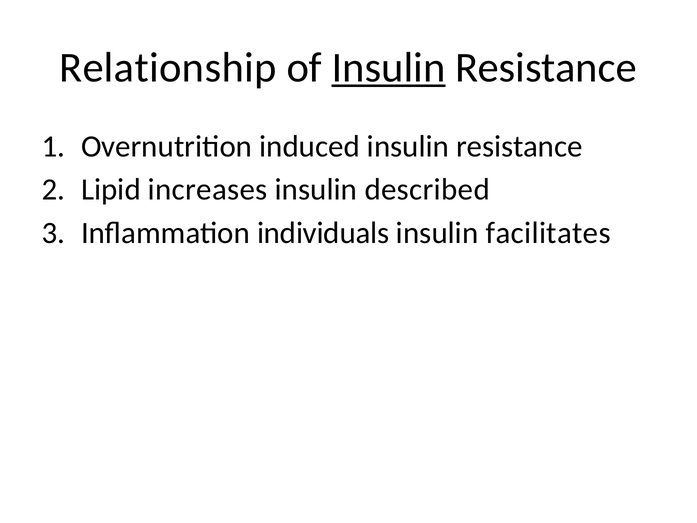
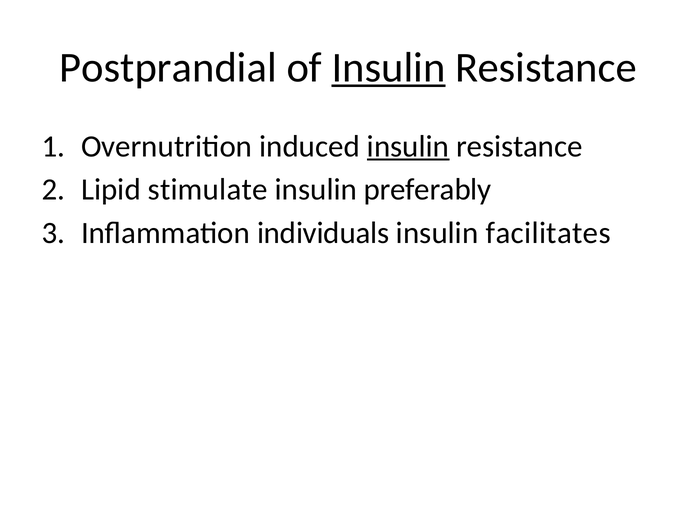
Relationship: Relationship -> Postprandial
insulin at (408, 146) underline: none -> present
increases: increases -> stimulate
described: described -> preferably
